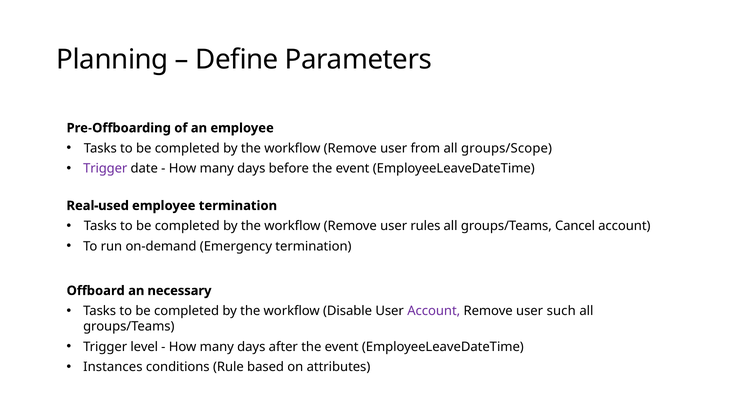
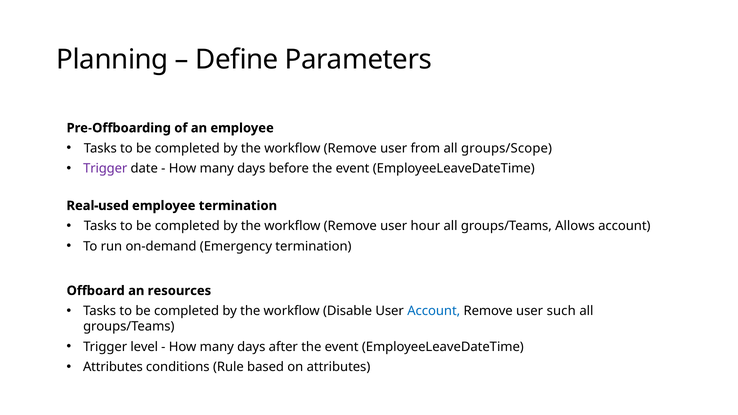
rules: rules -> hour
Cancel: Cancel -> Allows
necessary: necessary -> resources
Account at (434, 311) colour: purple -> blue
Instances at (113, 367): Instances -> Attributes
